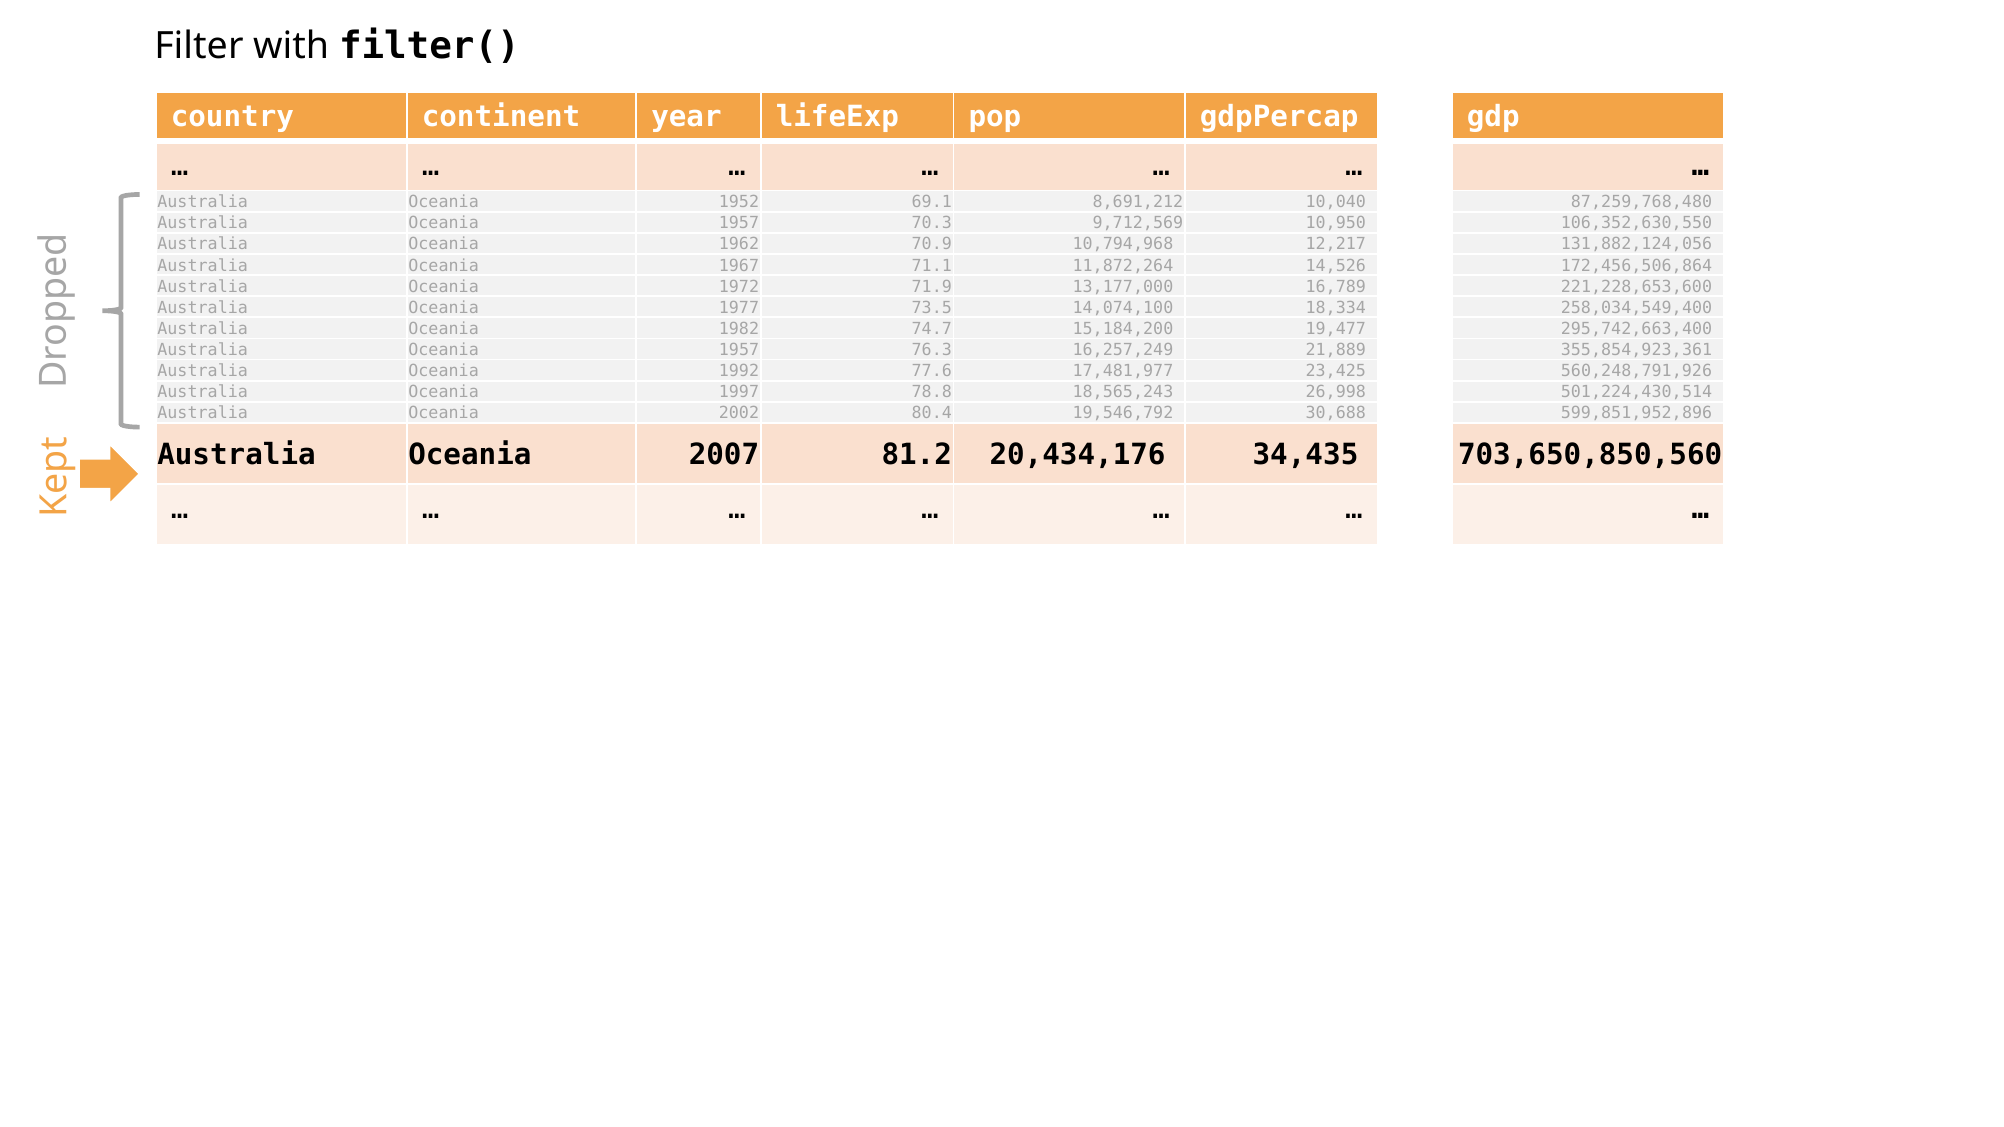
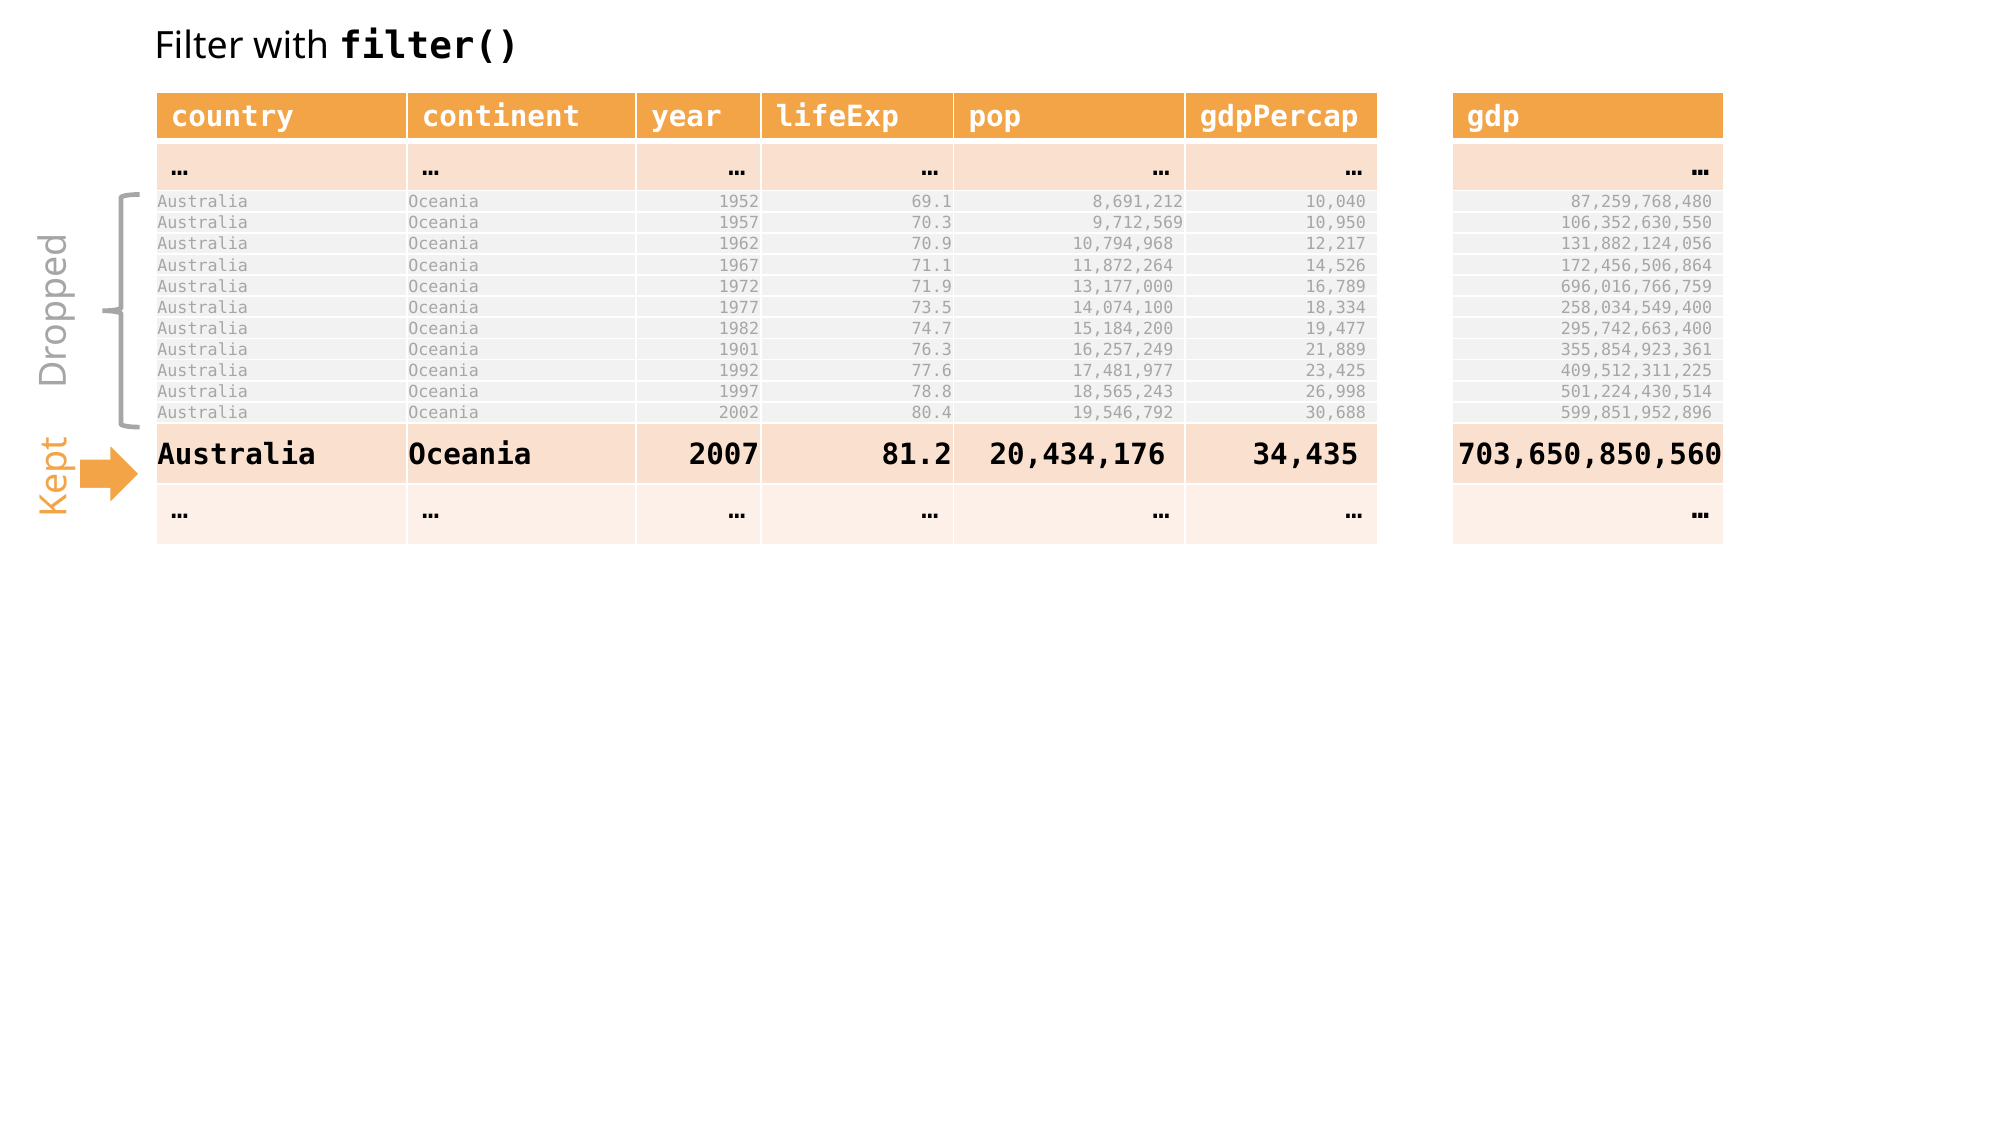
221,228,653,600: 221,228,653,600 -> 696,016,766,759
1957 at (739, 350): 1957 -> 1901
560,248,791,926: 560,248,791,926 -> 409,512,311,225
